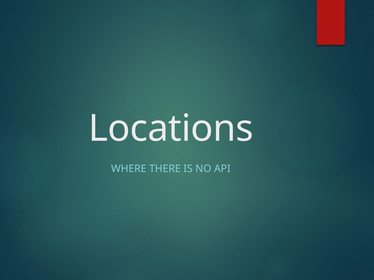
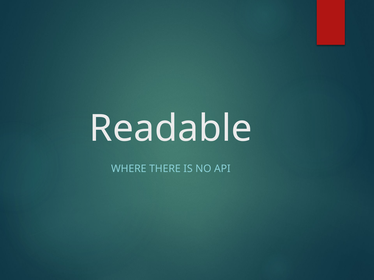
Locations: Locations -> Readable
